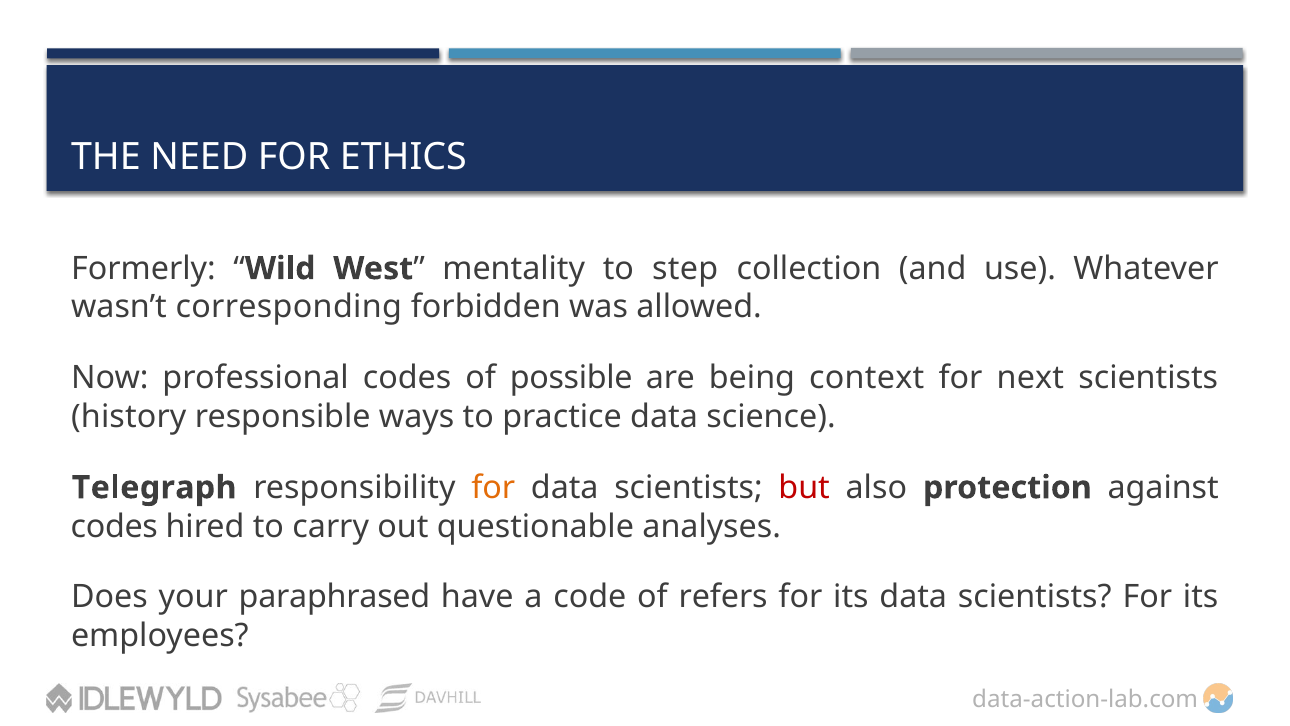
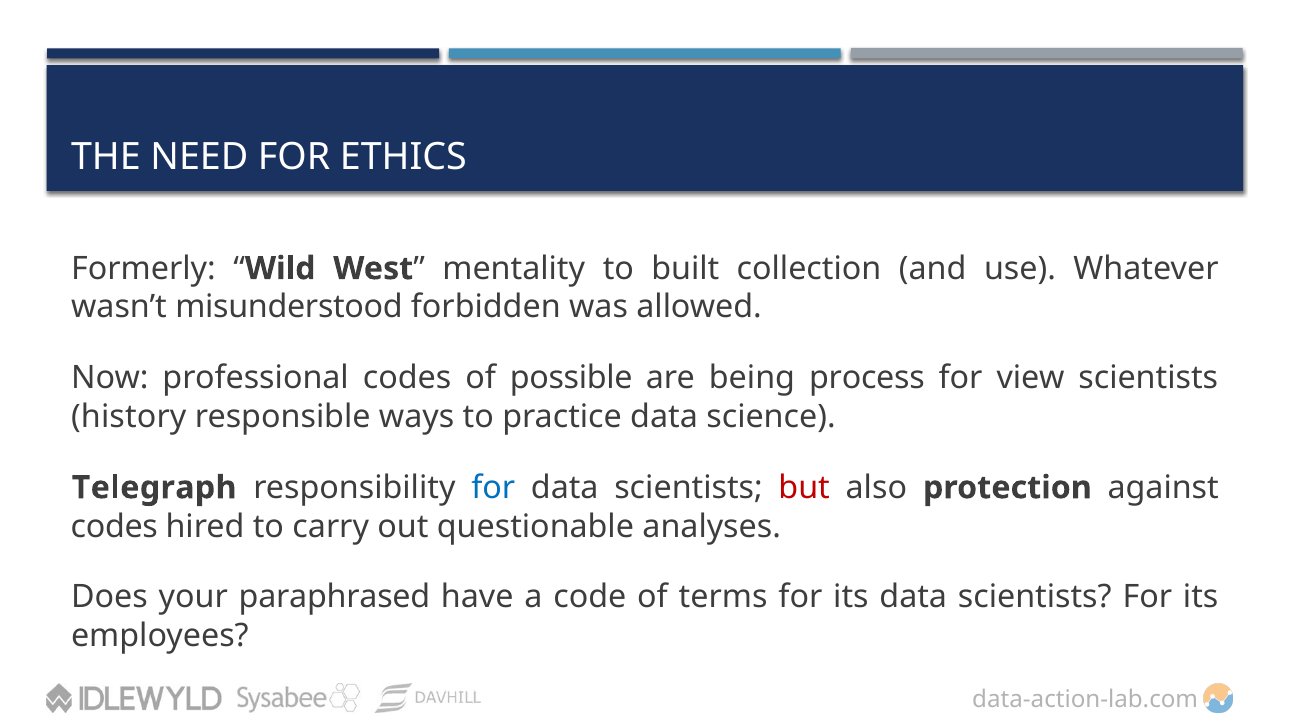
step: step -> built
corresponding: corresponding -> misunderstood
context: context -> process
next: next -> view
for at (493, 487) colour: orange -> blue
refers: refers -> terms
